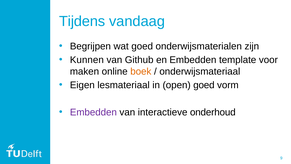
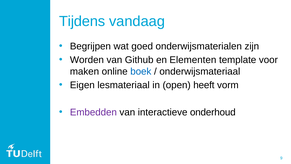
Kunnen: Kunnen -> Worden
en Embedden: Embedden -> Elementen
boek colour: orange -> blue
open goed: goed -> heeft
